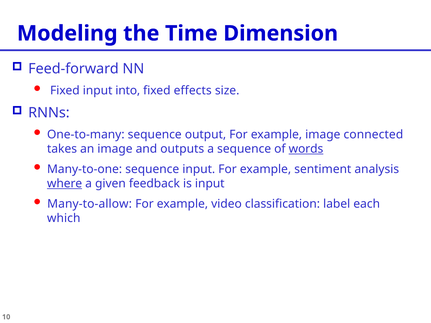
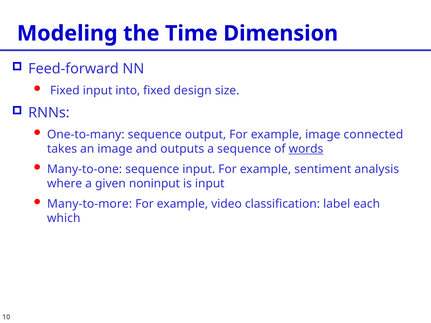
effects: effects -> design
where underline: present -> none
feedback: feedback -> noninput
Many-to-allow: Many-to-allow -> Many-to-more
